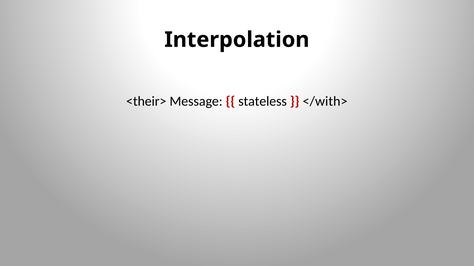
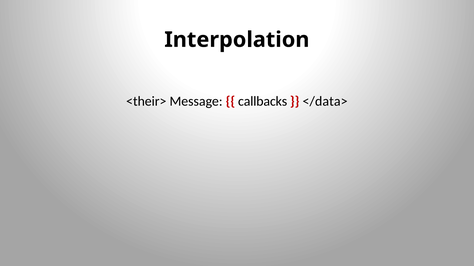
stateless: stateless -> callbacks
</with>: </with> -> </data>
